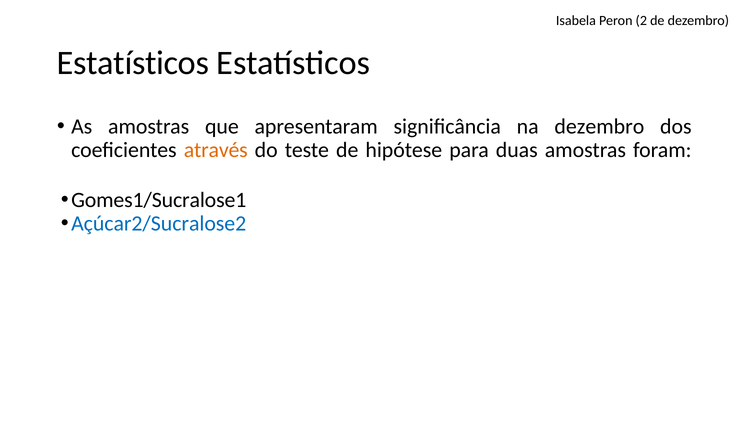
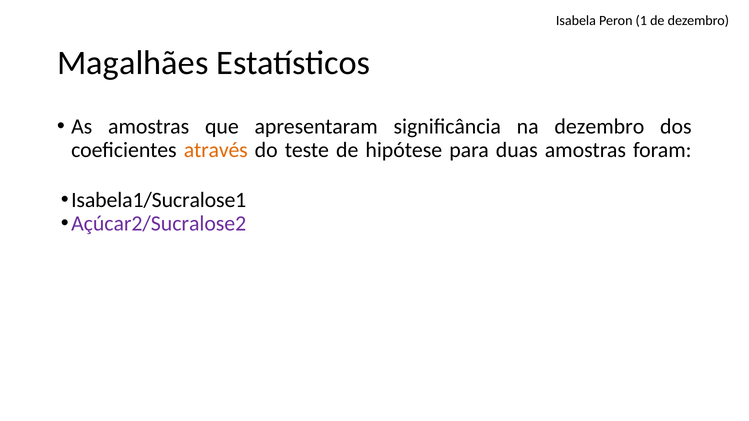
2: 2 -> 1
Estatísticos at (133, 63): Estatísticos -> Magalhães
Gomes1/Sucralose1: Gomes1/Sucralose1 -> Isabela1/Sucralose1
Açúcar2/Sucralose2 colour: blue -> purple
